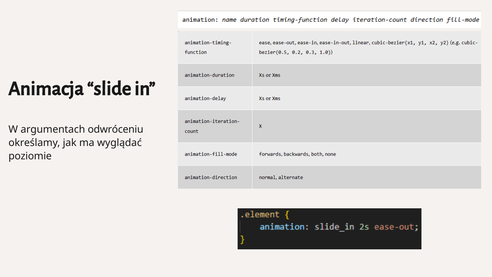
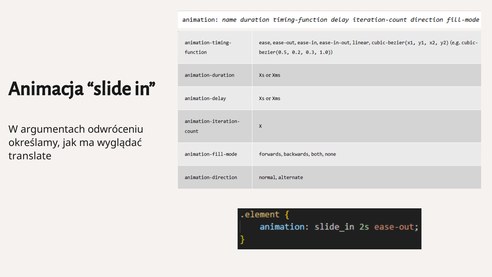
poziomie: poziomie -> translate
